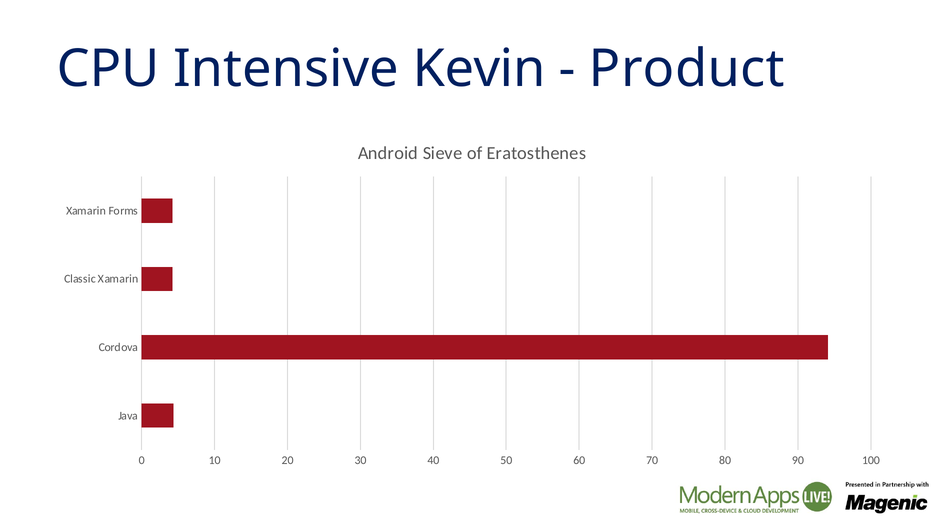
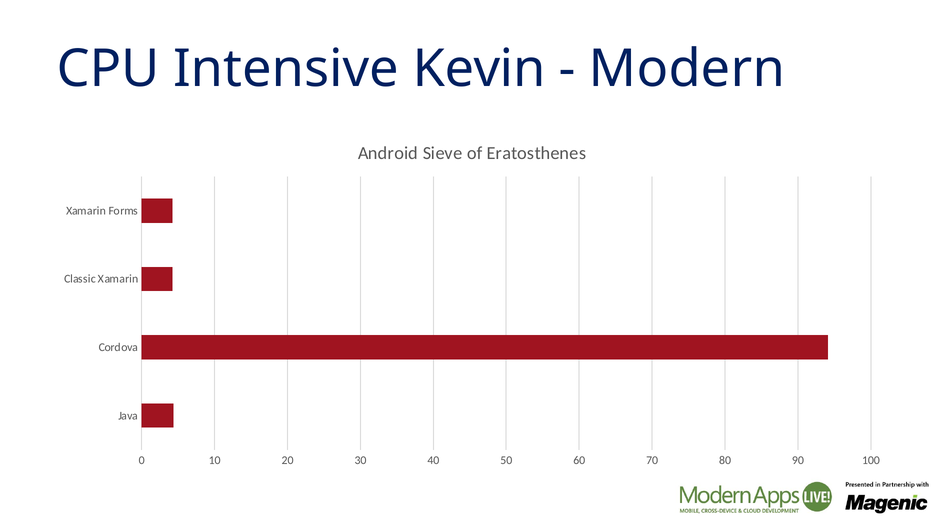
Product: Product -> Modern
